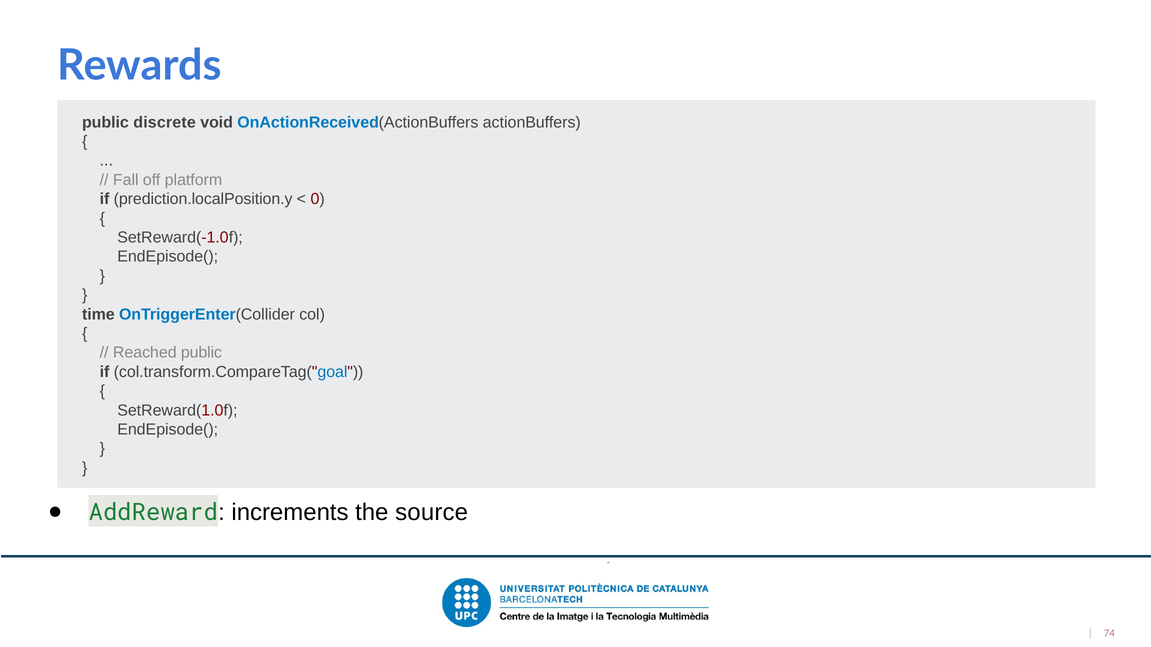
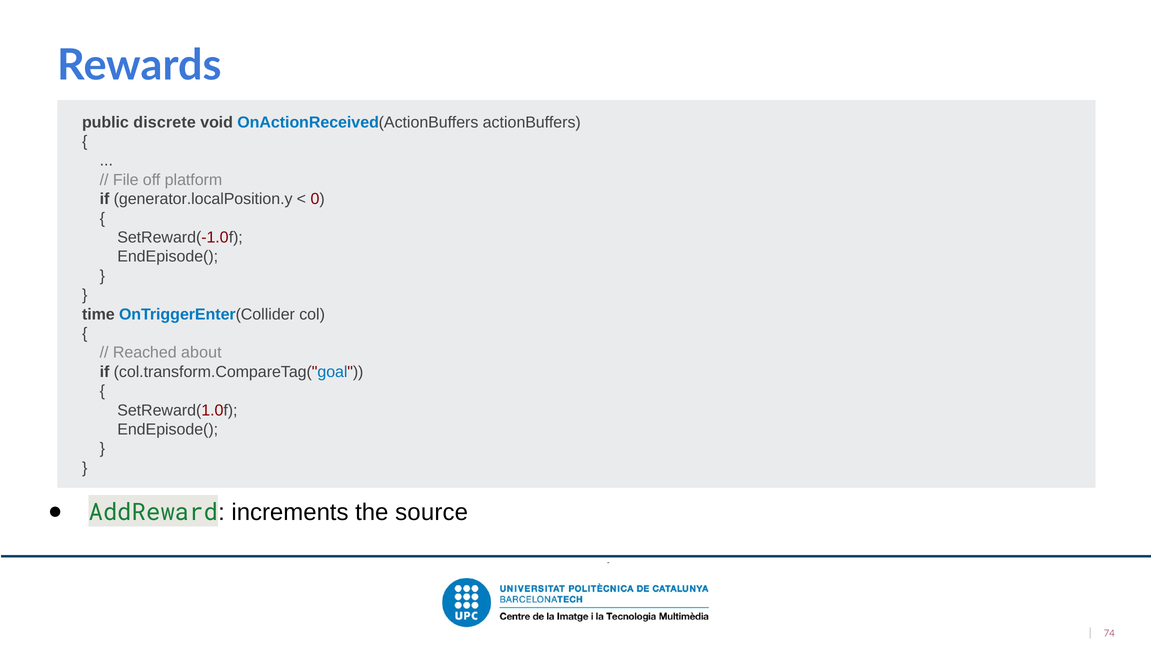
Fall: Fall -> File
prediction.localPosition.y: prediction.localPosition.y -> generator.localPosition.y
Reached public: public -> about
